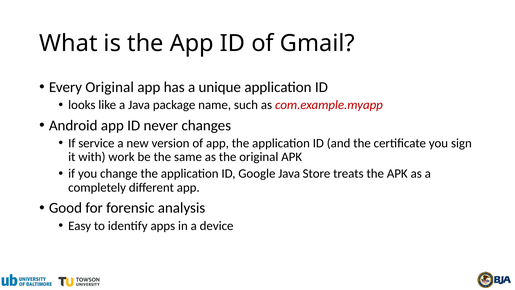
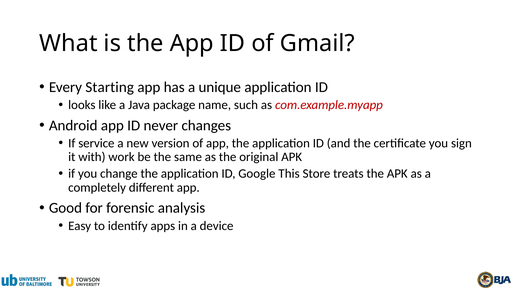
Every Original: Original -> Starting
Google Java: Java -> This
